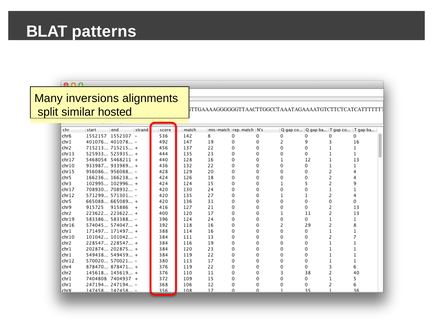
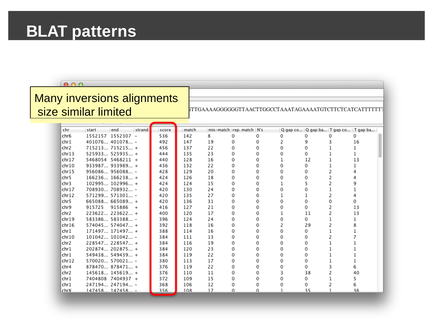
split: split -> size
hosted: hosted -> limited
